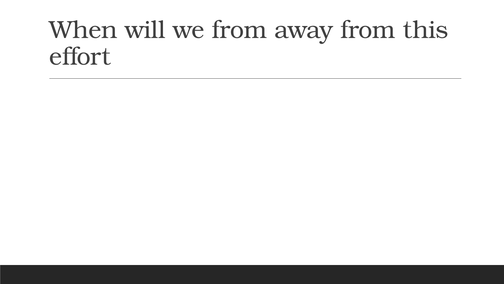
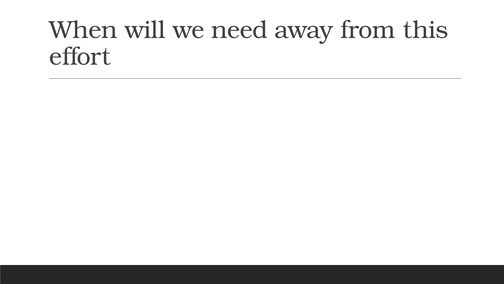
we from: from -> need
